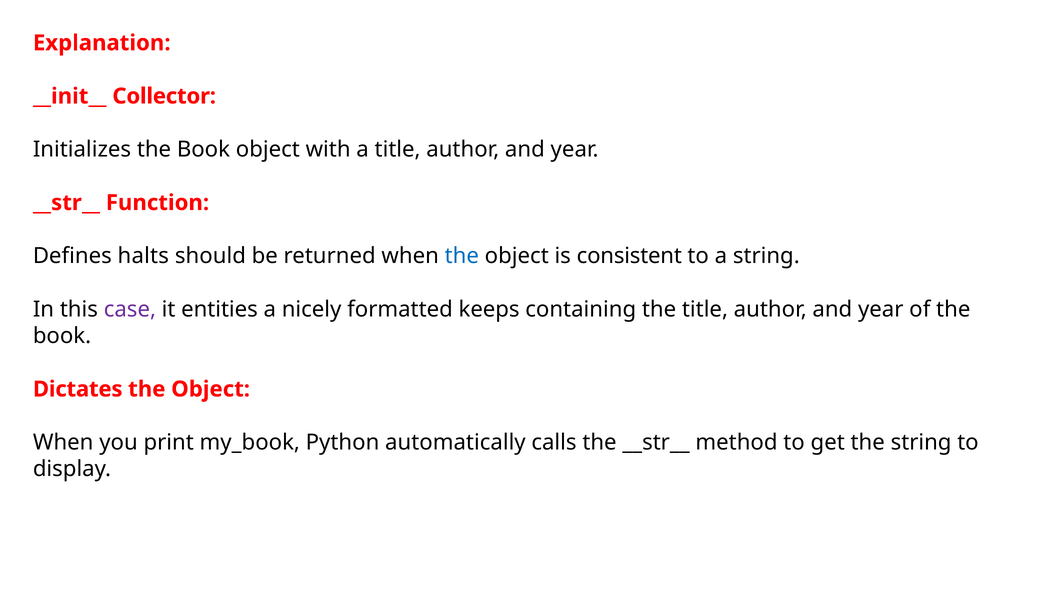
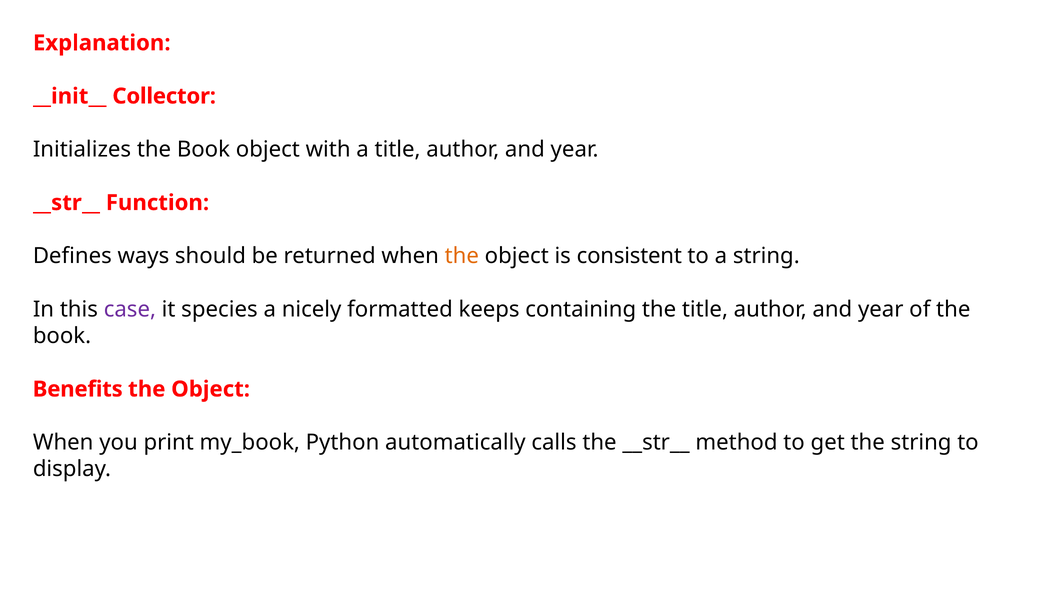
halts: halts -> ways
the at (462, 256) colour: blue -> orange
entities: entities -> species
Dictates: Dictates -> Benefits
